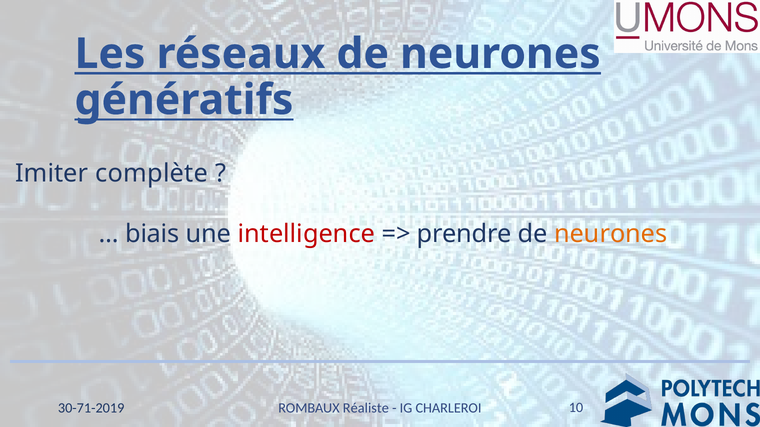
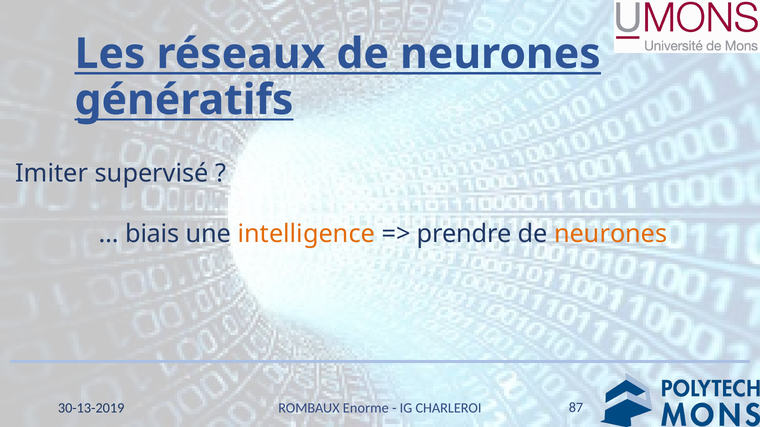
complète: complète -> supervisé
intelligence colour: red -> orange
Réaliste: Réaliste -> Enorme
10: 10 -> 87
30-71-2019: 30-71-2019 -> 30-13-2019
